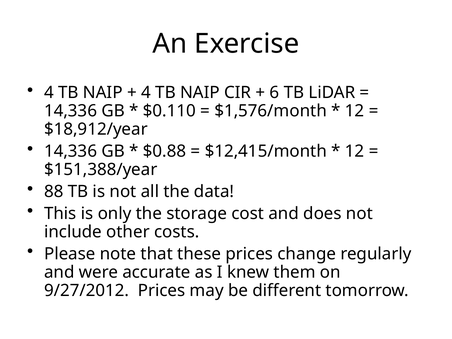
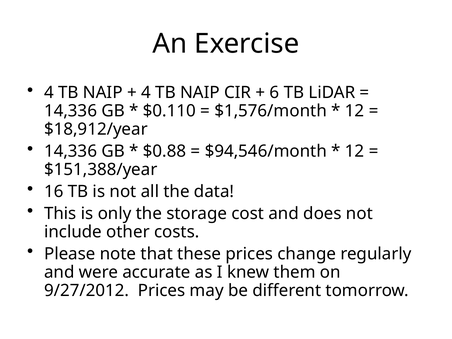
$12,415/month: $12,415/month -> $94,546/month
88: 88 -> 16
